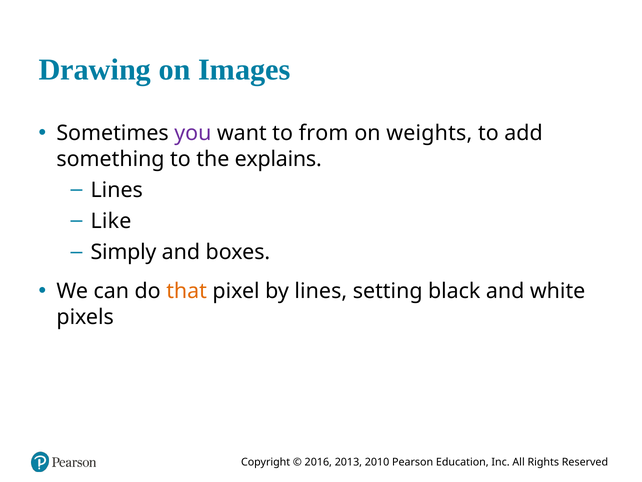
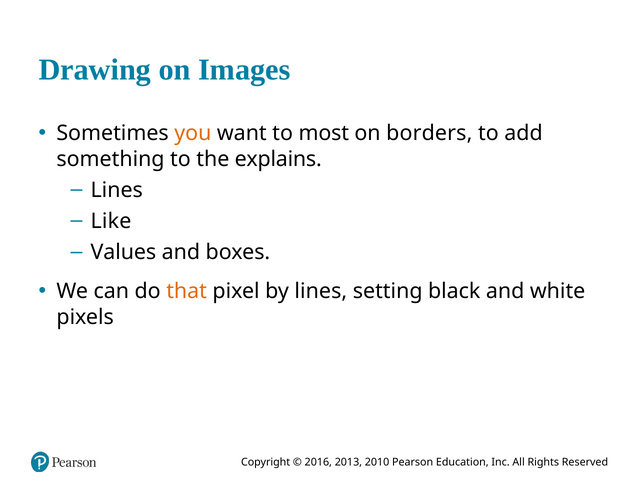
you colour: purple -> orange
from: from -> most
weights: weights -> borders
Simply: Simply -> Values
